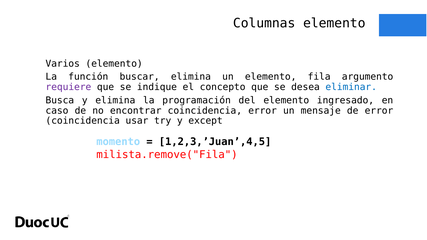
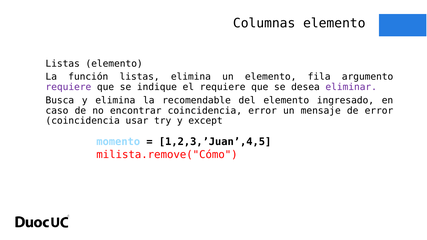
Varios at (63, 64): Varios -> Listas
función buscar: buscar -> listas
el concepto: concepto -> requiere
eliminar colour: blue -> purple
programación: programación -> recomendable
milista.remove("Fila: milista.remove("Fila -> milista.remove("Cómo
